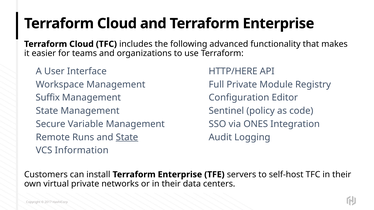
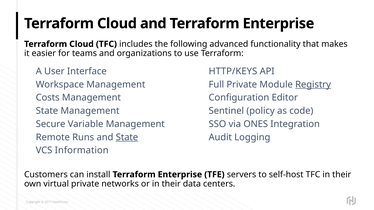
HTTP/HERE: HTTP/HERE -> HTTP/KEYS
Registry underline: none -> present
Suffix: Suffix -> Costs
